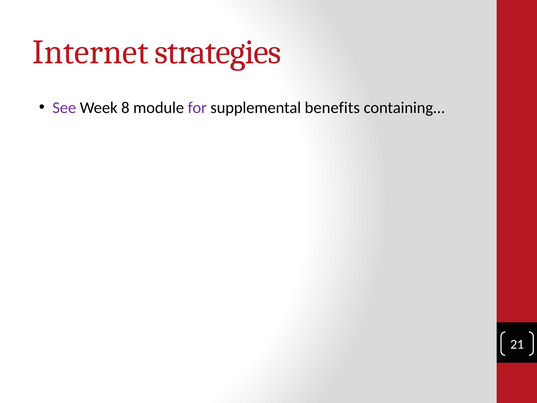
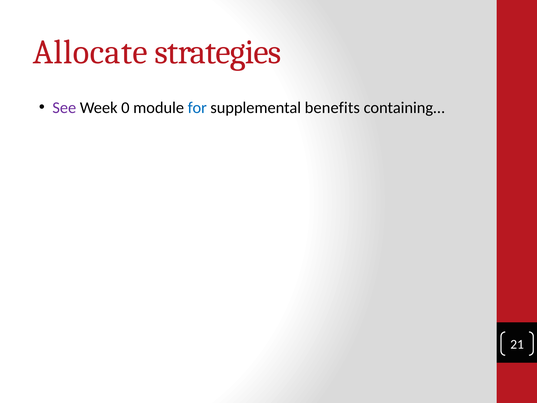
Internet: Internet -> Allocate
8: 8 -> 0
for colour: purple -> blue
